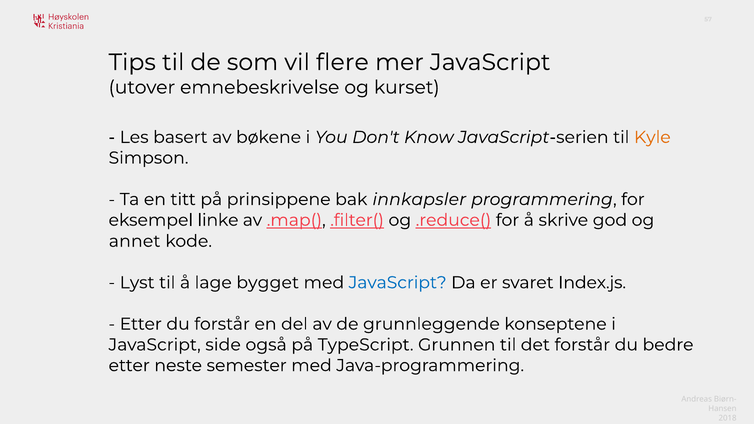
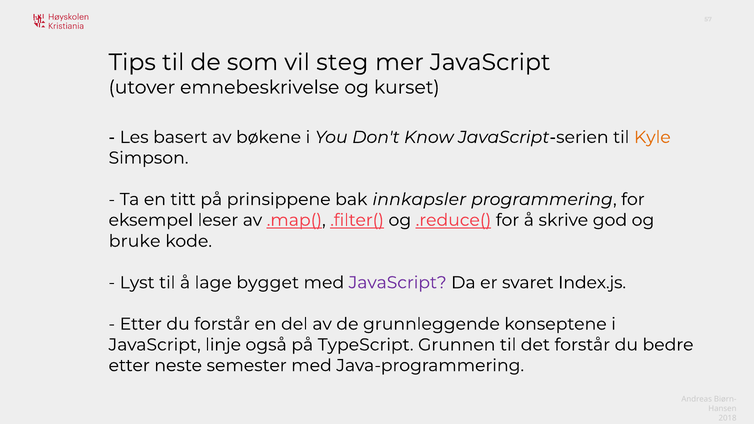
flere: flere -> steg
linke: linke -> leser
annet: annet -> bruke
JavaScript at (398, 283) colour: blue -> purple
side: side -> linje
